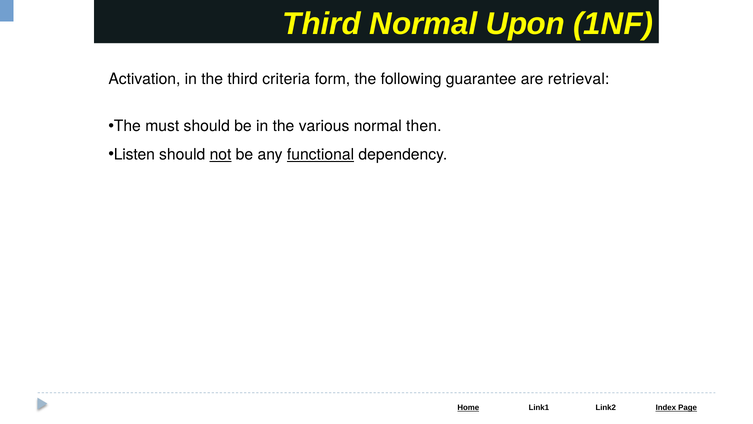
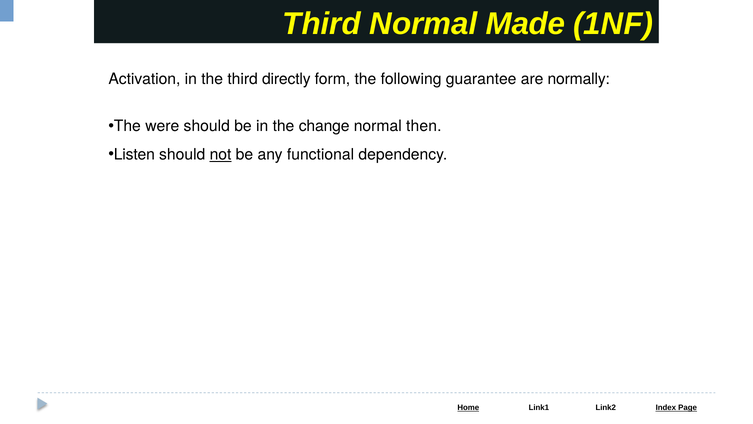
Upon: Upon -> Made
criteria: criteria -> directly
retrieval: retrieval -> normally
must: must -> were
various: various -> change
functional underline: present -> none
